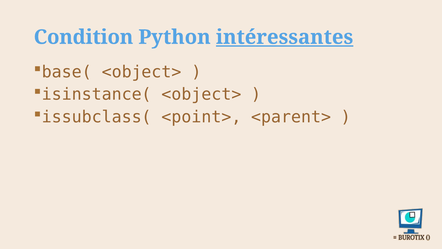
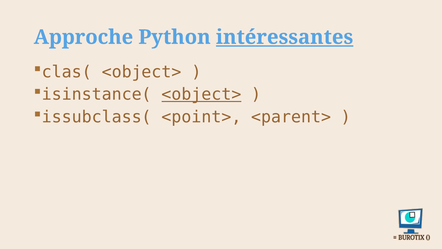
Condition: Condition -> Approche
base(: base( -> clas(
<object> at (201, 94) underline: none -> present
